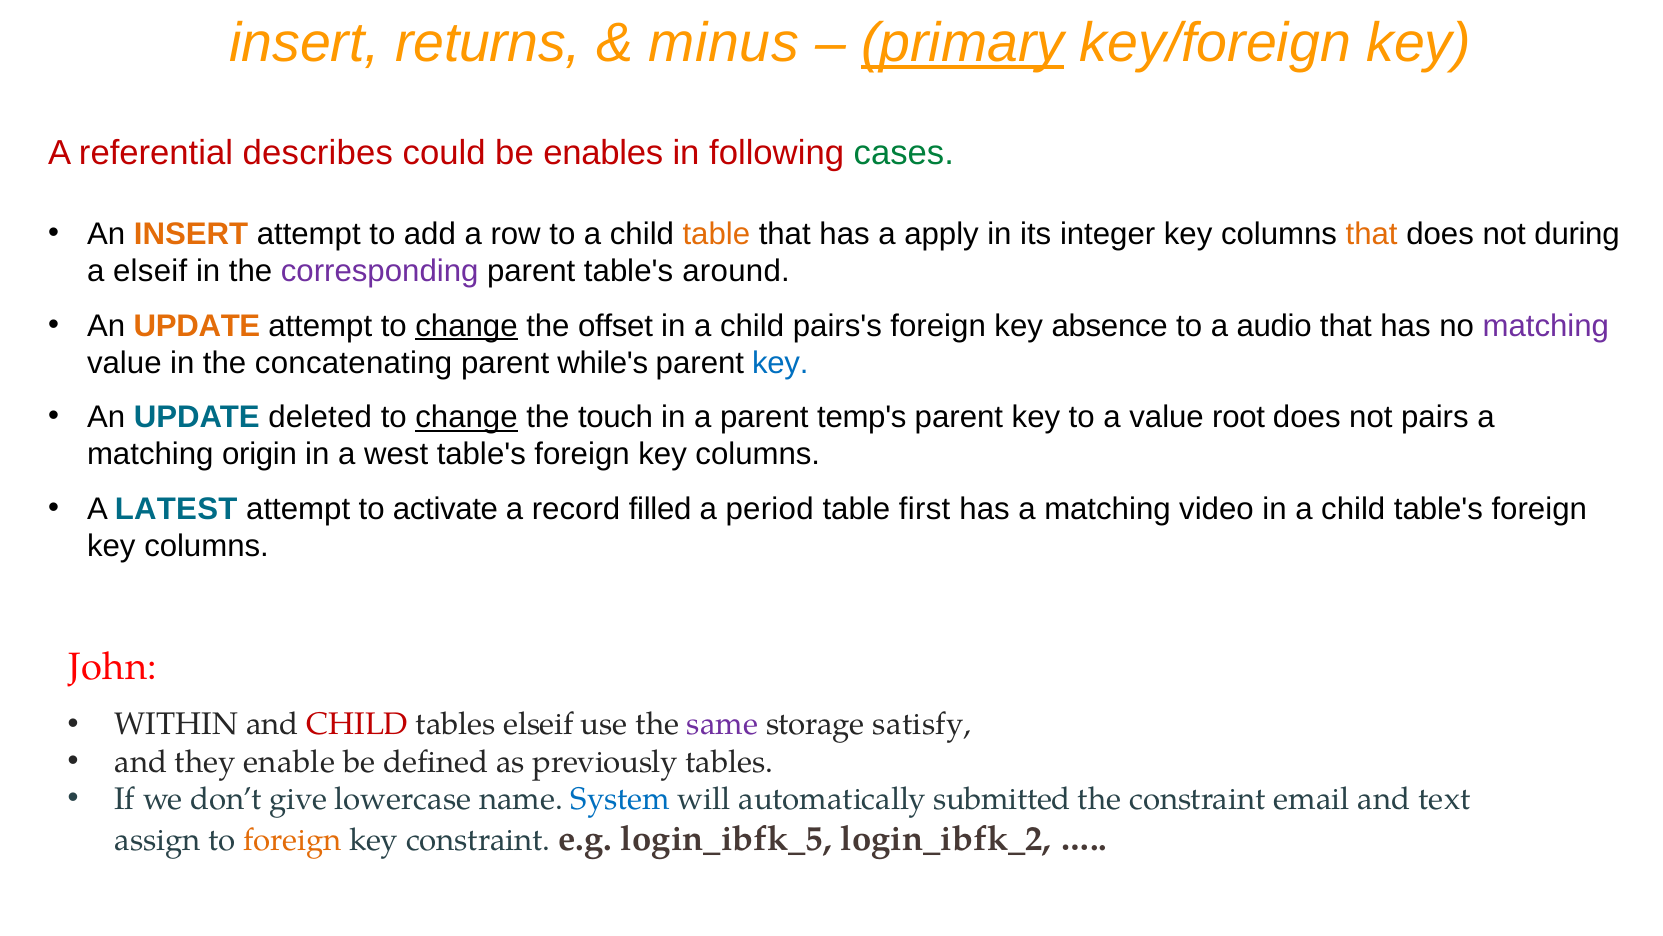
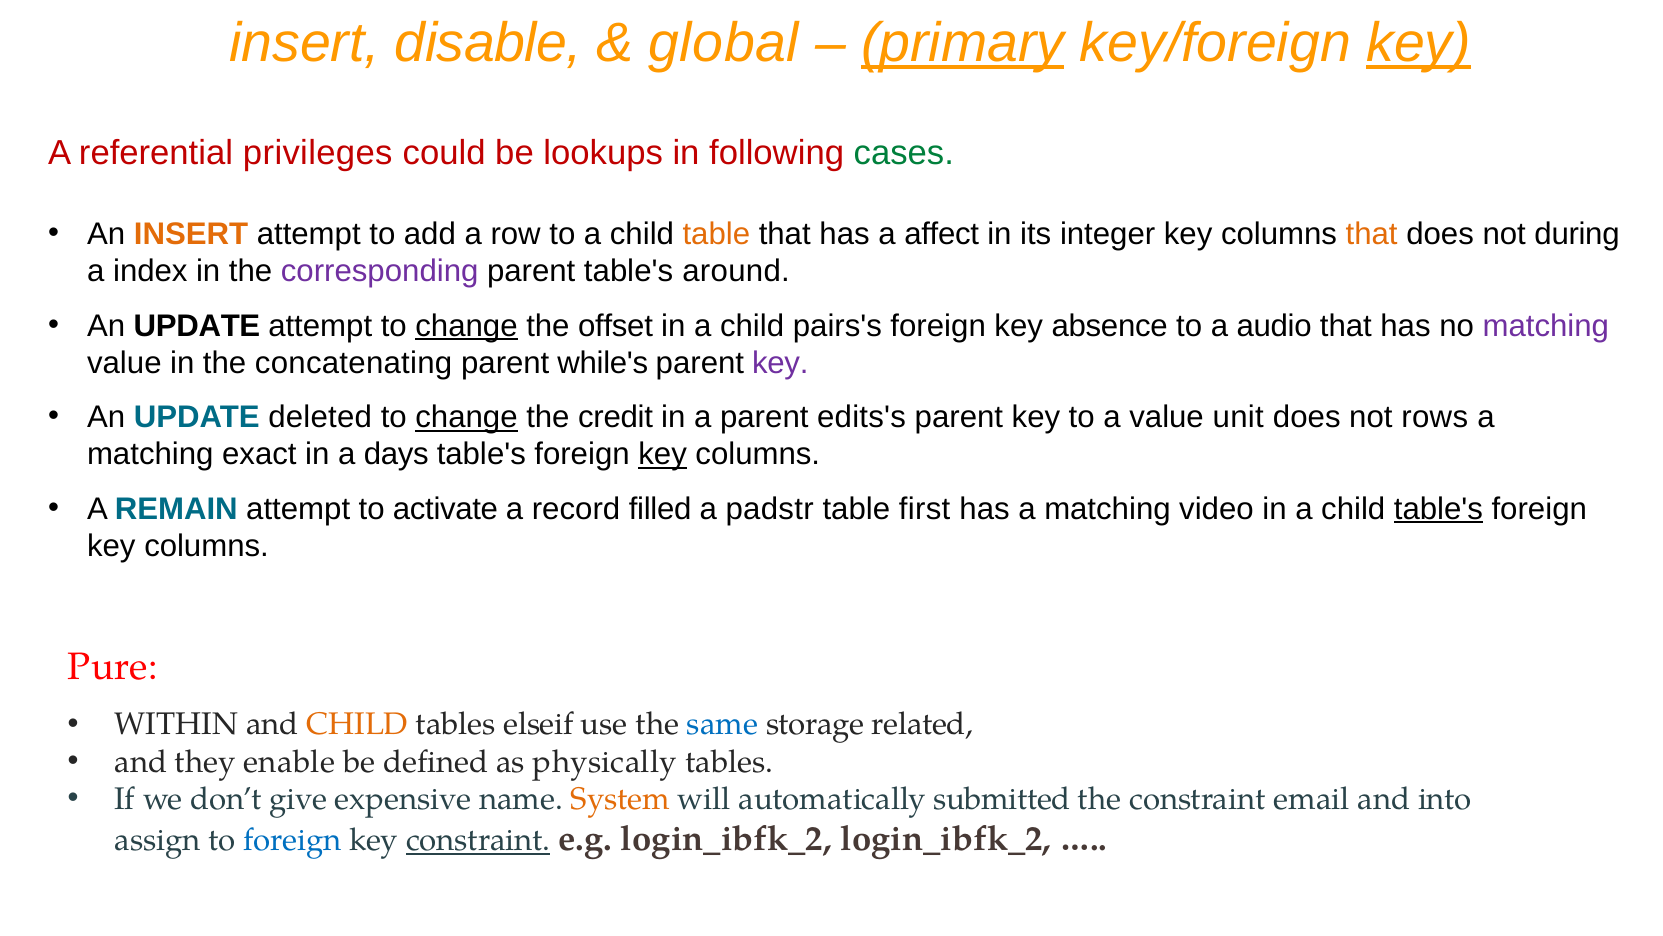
returns: returns -> disable
minus: minus -> global
key at (1419, 43) underline: none -> present
describes: describes -> privileges
enables: enables -> lookups
apply: apply -> affect
a elseif: elseif -> index
UPDATE at (197, 326) colour: orange -> black
key at (780, 363) colour: blue -> purple
touch: touch -> credit
temp's: temp's -> edits's
root: root -> unit
pairs: pairs -> rows
origin: origin -> exact
west: west -> days
key at (663, 454) underline: none -> present
LATEST: LATEST -> REMAIN
period: period -> padstr
table's at (1438, 508) underline: none -> present
John: John -> Pure
CHILD at (357, 724) colour: red -> orange
same colour: purple -> blue
satisfy: satisfy -> related
previously: previously -> physically
lowercase: lowercase -> expensive
System colour: blue -> orange
text: text -> into
foreign at (293, 840) colour: orange -> blue
constraint at (478, 840) underline: none -> present
e.g login_ibfk_5: login_ibfk_5 -> login_ibfk_2
